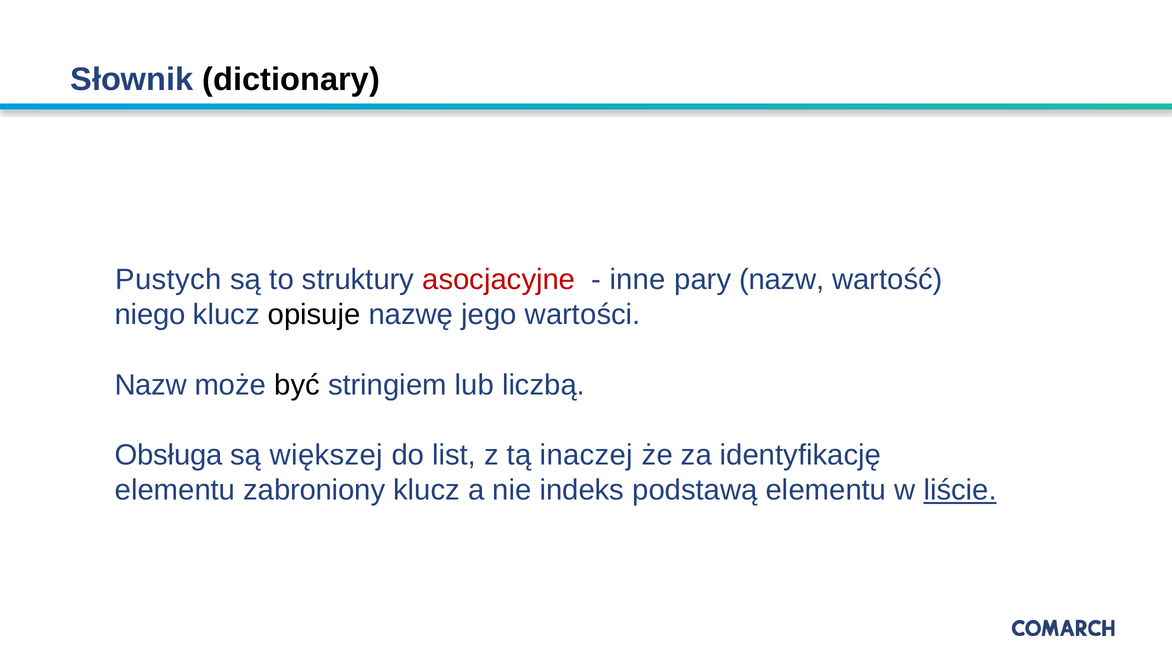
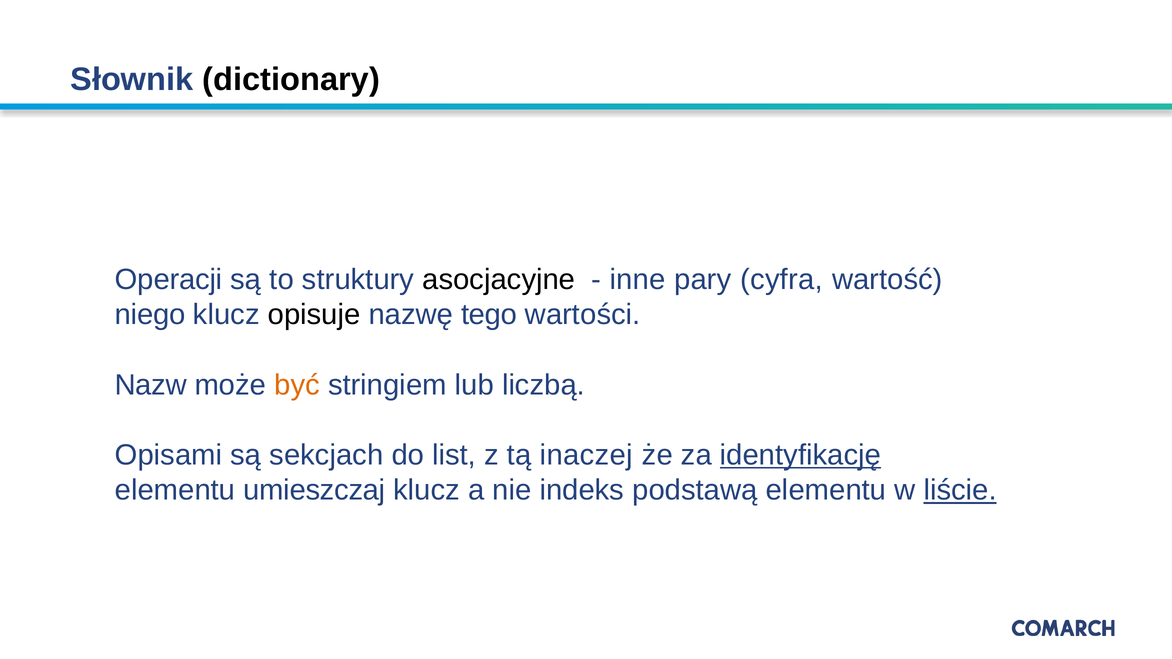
Pustych: Pustych -> Operacji
asocjacyjne colour: red -> black
pary nazw: nazw -> cyfra
jego: jego -> tego
być colour: black -> orange
Obsługa: Obsługa -> Opisami
większej: większej -> sekcjach
identyfikację underline: none -> present
zabroniony: zabroniony -> umieszczaj
